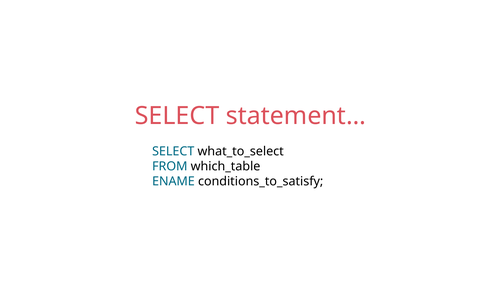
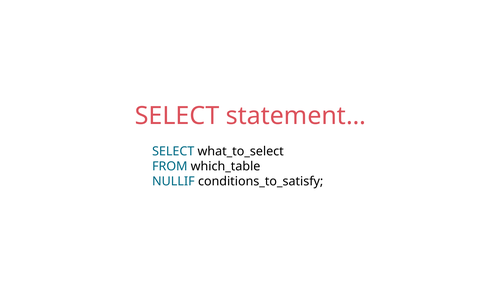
ENAME: ENAME -> NULLIF
